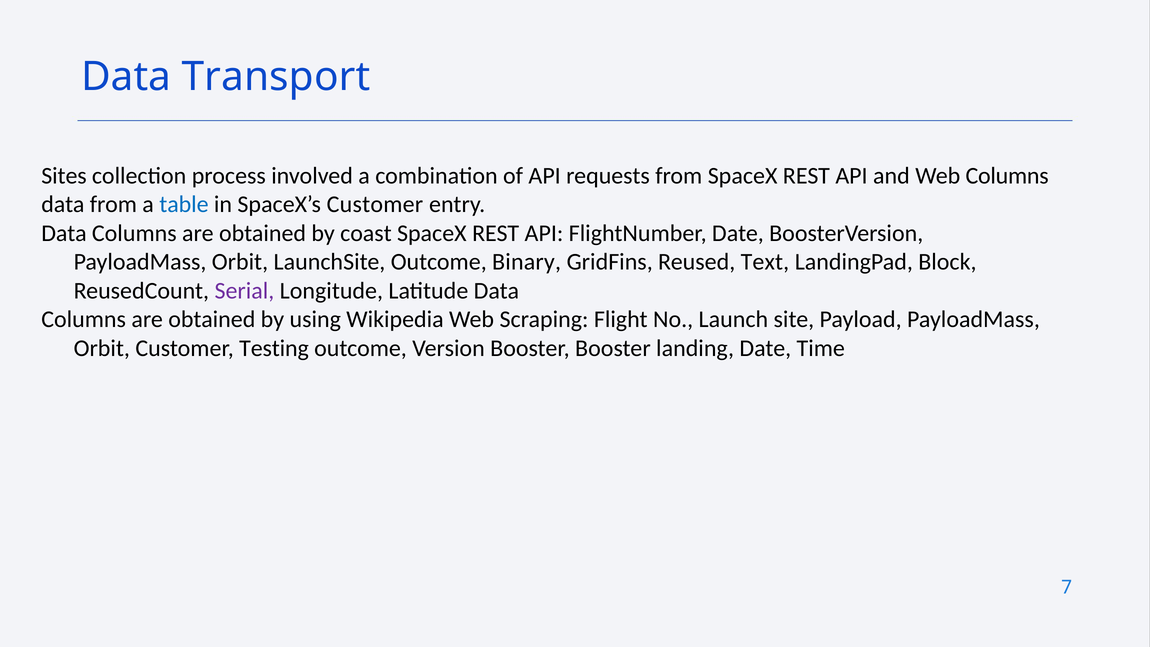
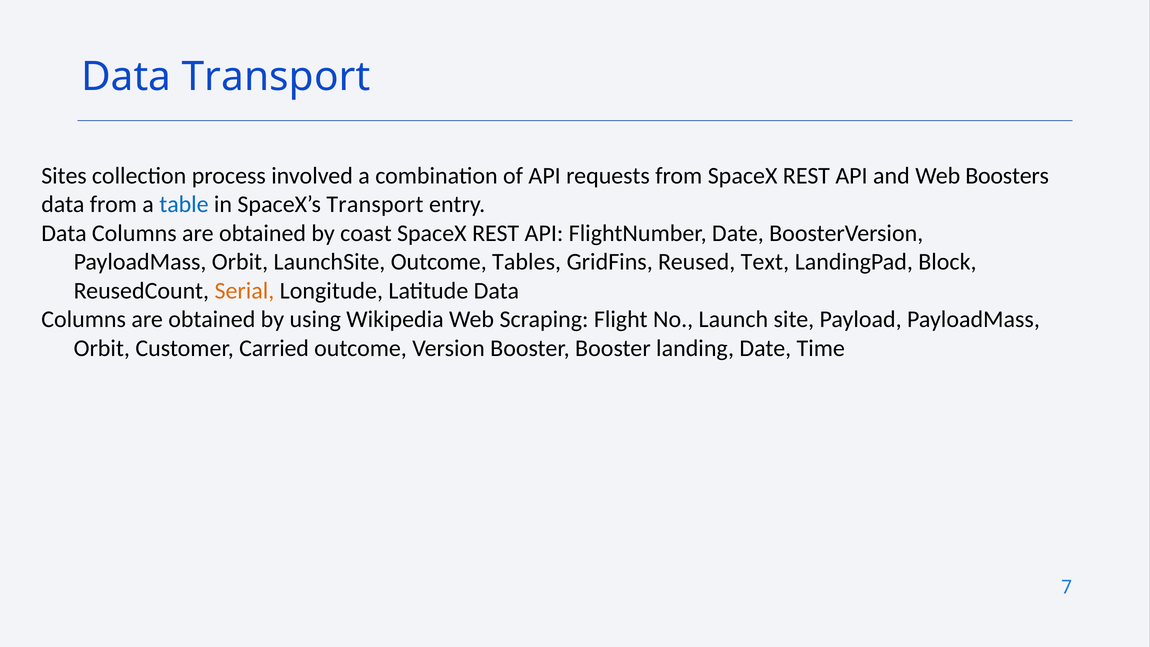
Web Columns: Columns -> Boosters
SpaceX’s Customer: Customer -> Transport
Binary: Binary -> Tables
Serial colour: purple -> orange
Testing: Testing -> Carried
